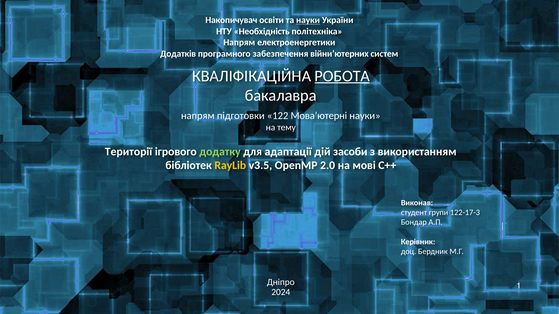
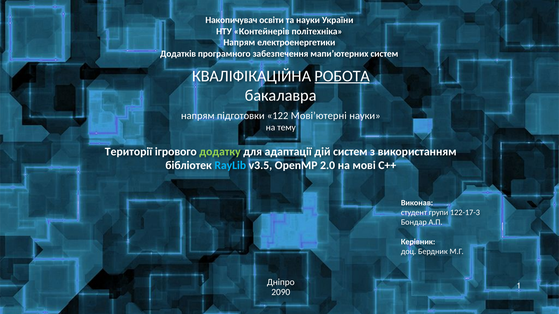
науки at (308, 20) underline: present -> none
Необхідність: Необхідність -> Контейнерів
війни’ютерних: війни’ютерних -> мапи’ютерних
Мова’ютерні: Мова’ютерні -> Мові’ютерні
дій засоби: засоби -> систем
RayLib colour: yellow -> light blue
2024: 2024 -> 2090
